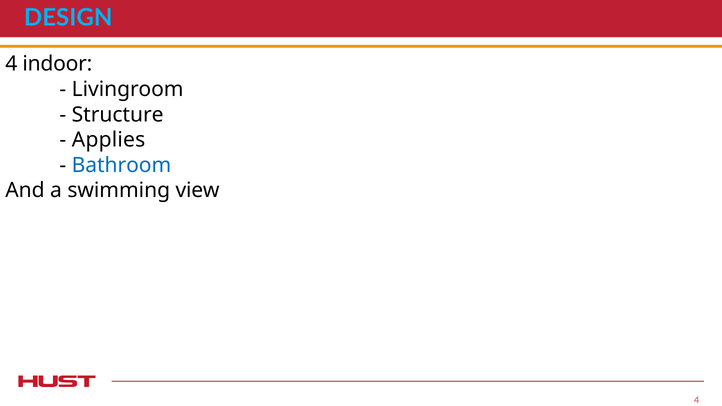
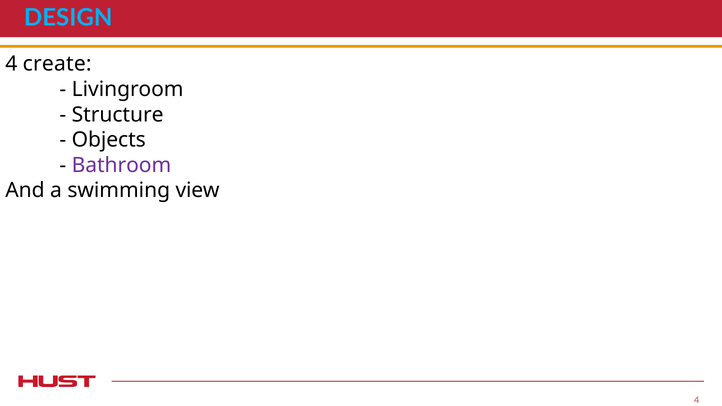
indoor: indoor -> create
Applies: Applies -> Objects
Bathroom colour: blue -> purple
